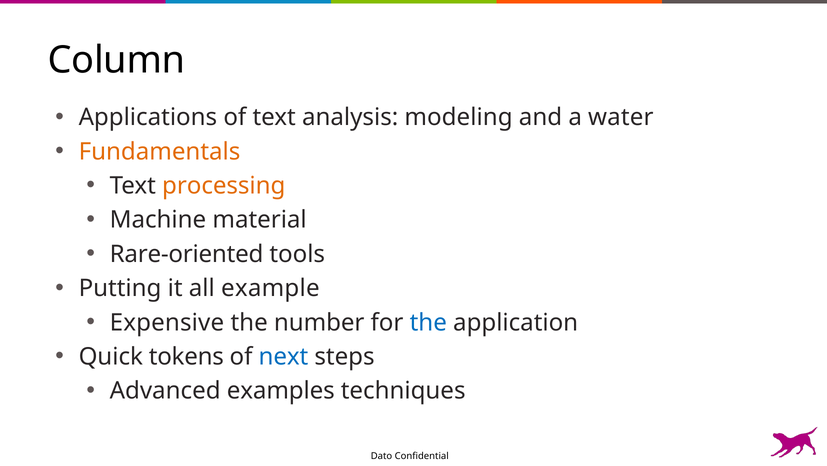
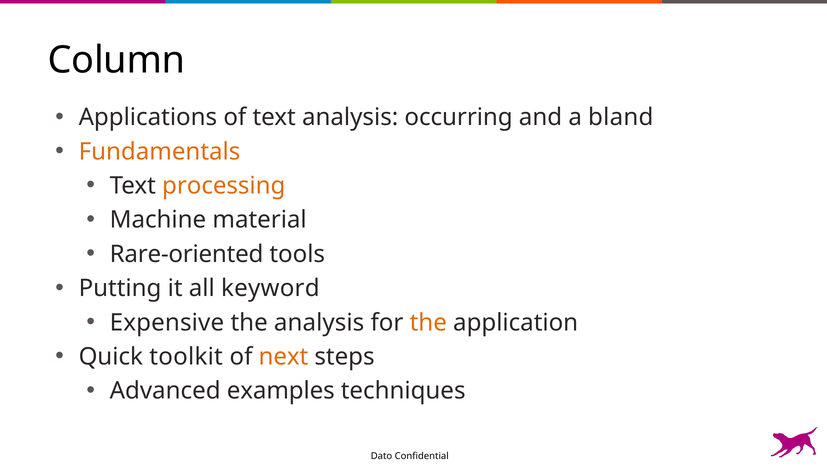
modeling: modeling -> occurring
water: water -> bland
example: example -> keyword
the number: number -> analysis
the at (428, 322) colour: blue -> orange
tokens: tokens -> toolkit
next colour: blue -> orange
